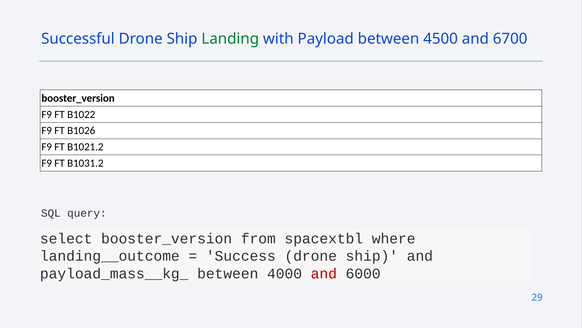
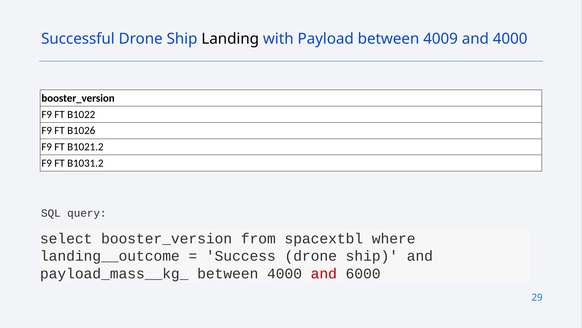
Landing colour: green -> black
4500: 4500 -> 4009
and 6700: 6700 -> 4000
